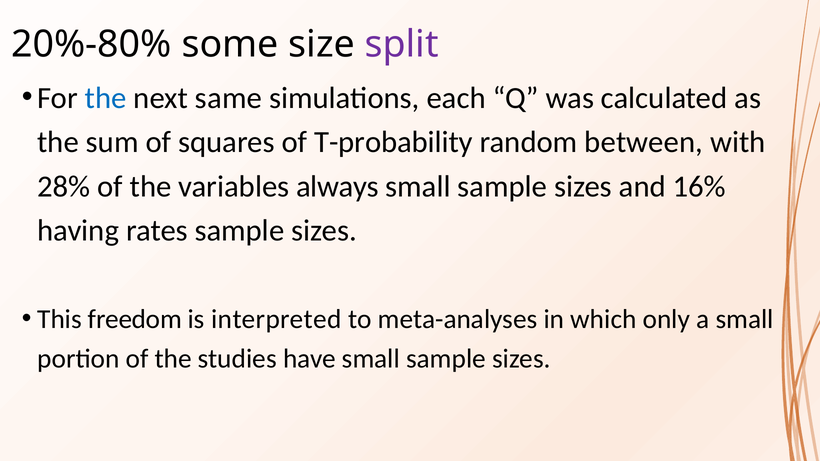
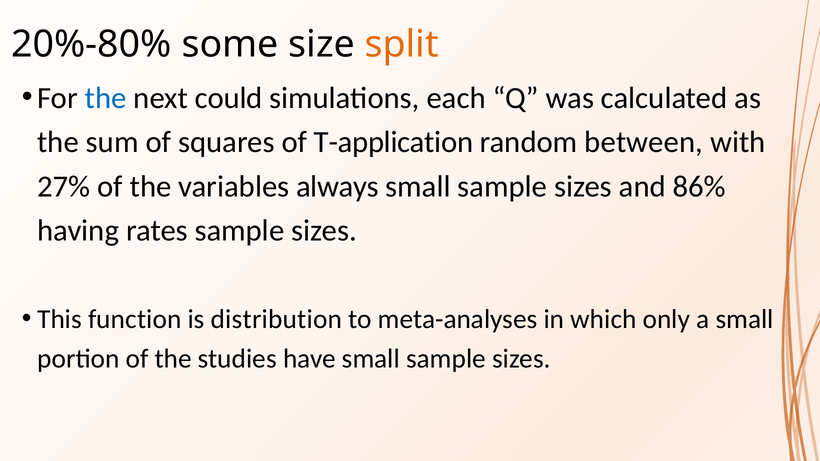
split colour: purple -> orange
same: same -> could
T-probability: T-probability -> T-application
28%: 28% -> 27%
16%: 16% -> 86%
freedom: freedom -> function
interpreted: interpreted -> distribution
